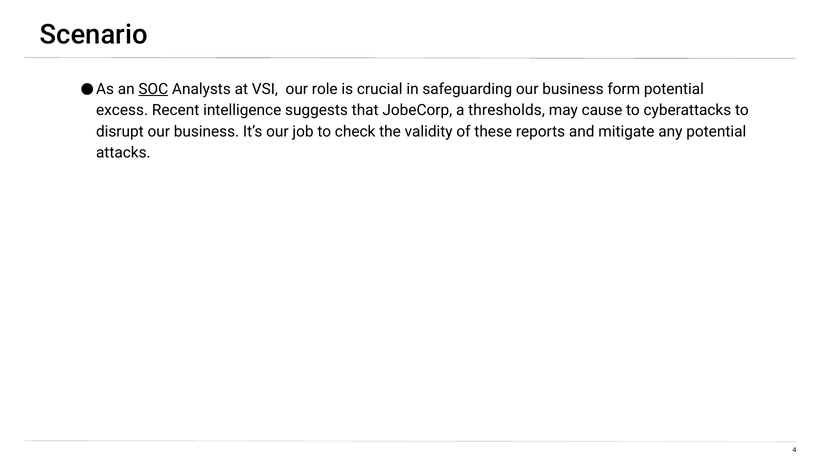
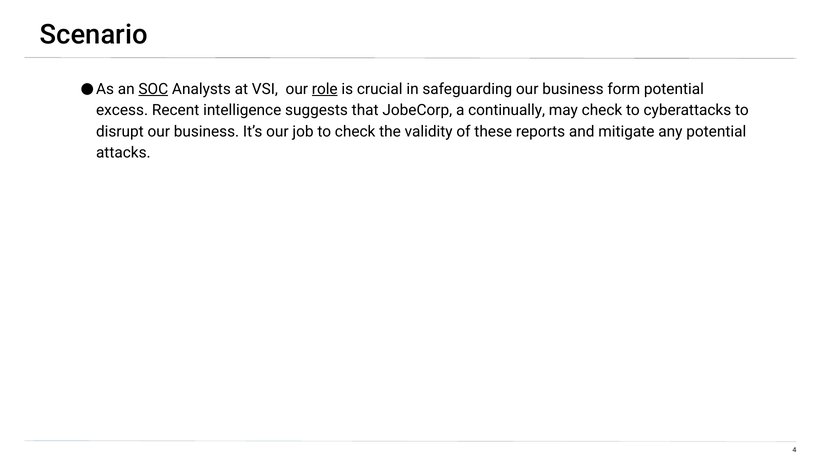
role underline: none -> present
thresholds: thresholds -> continually
may cause: cause -> check
